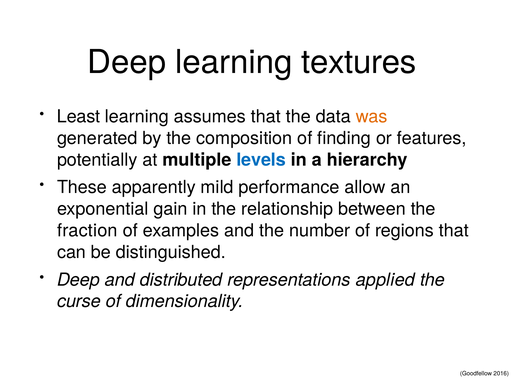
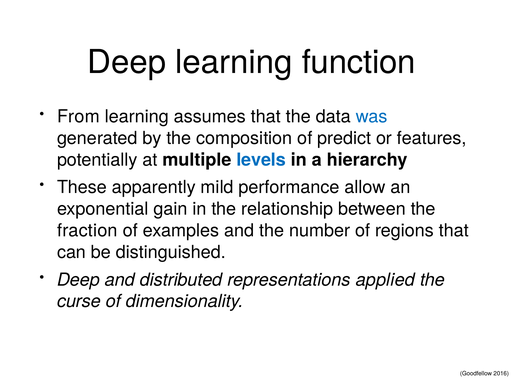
textures: textures -> function
Least: Least -> From
was colour: orange -> blue
finding: finding -> predict
